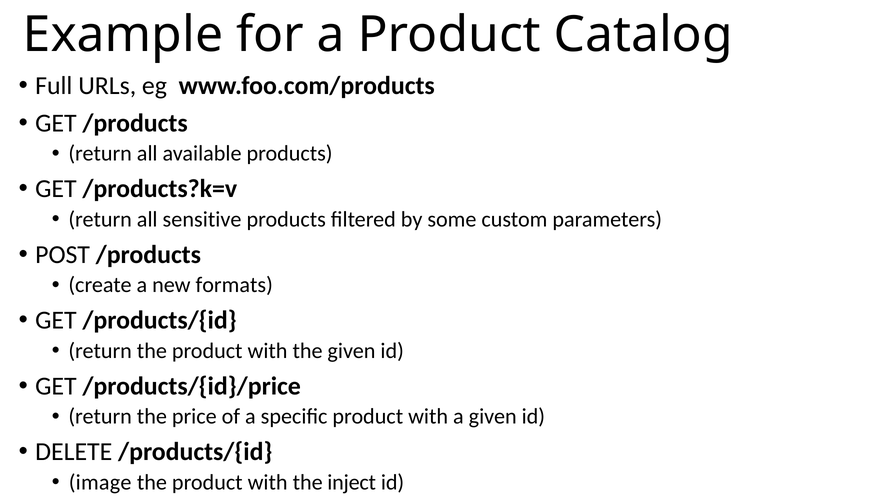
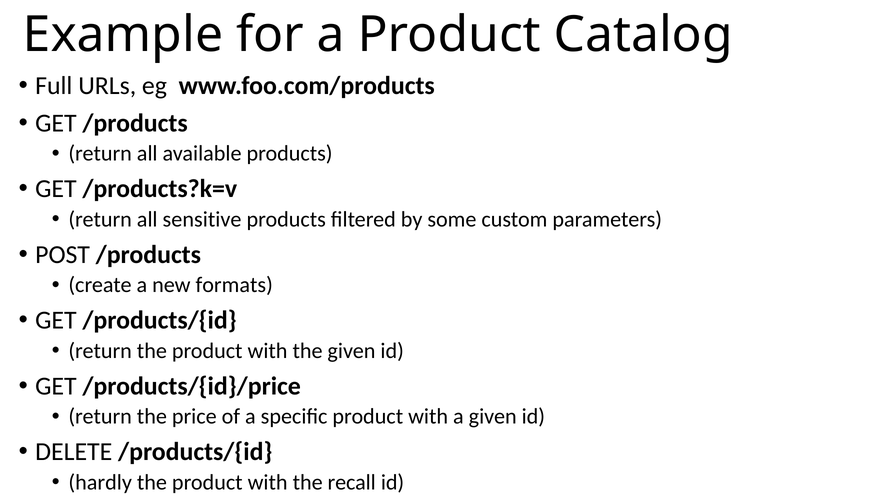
image: image -> hardly
inject: inject -> recall
